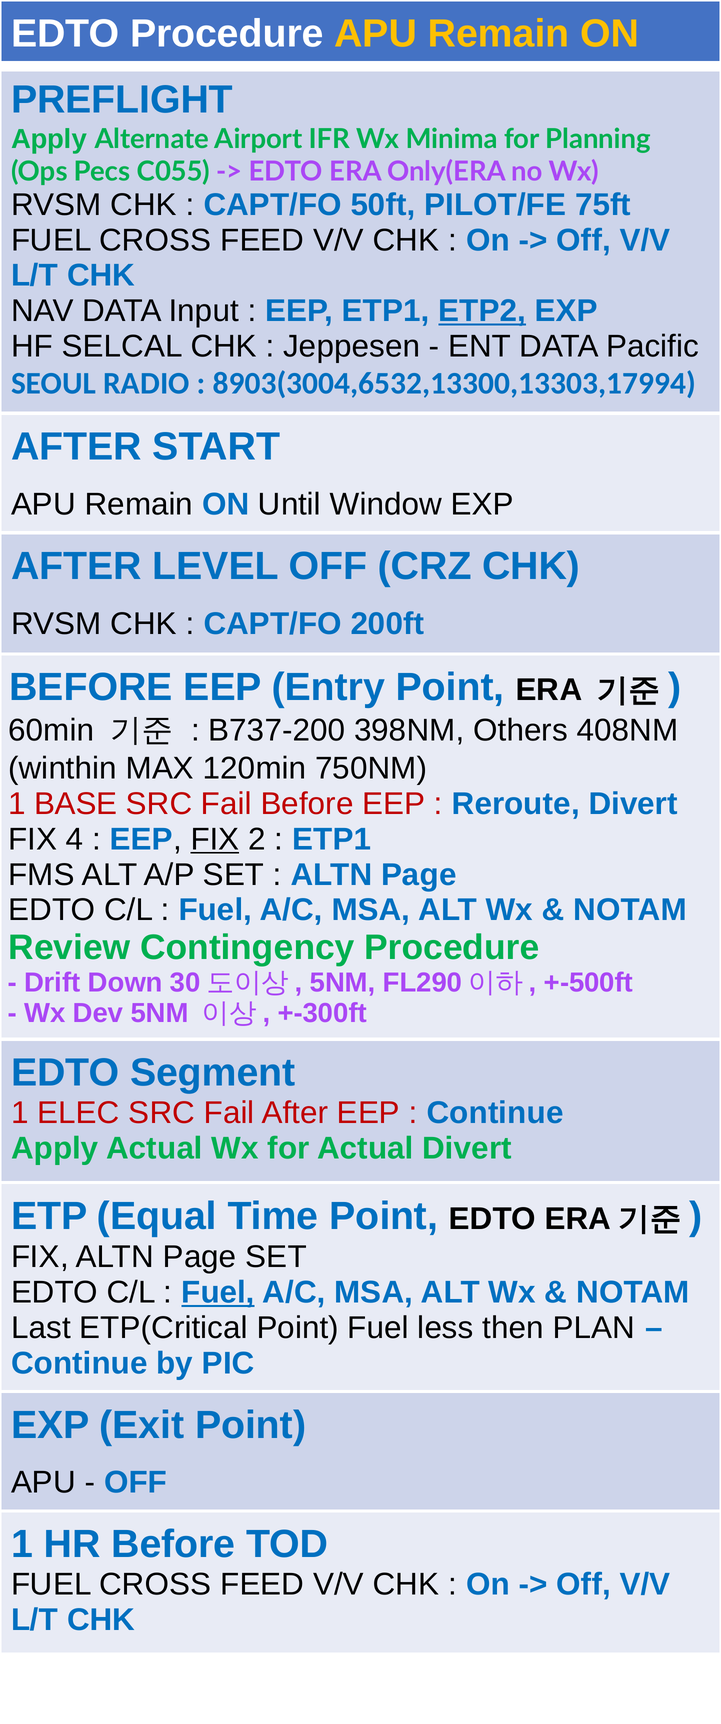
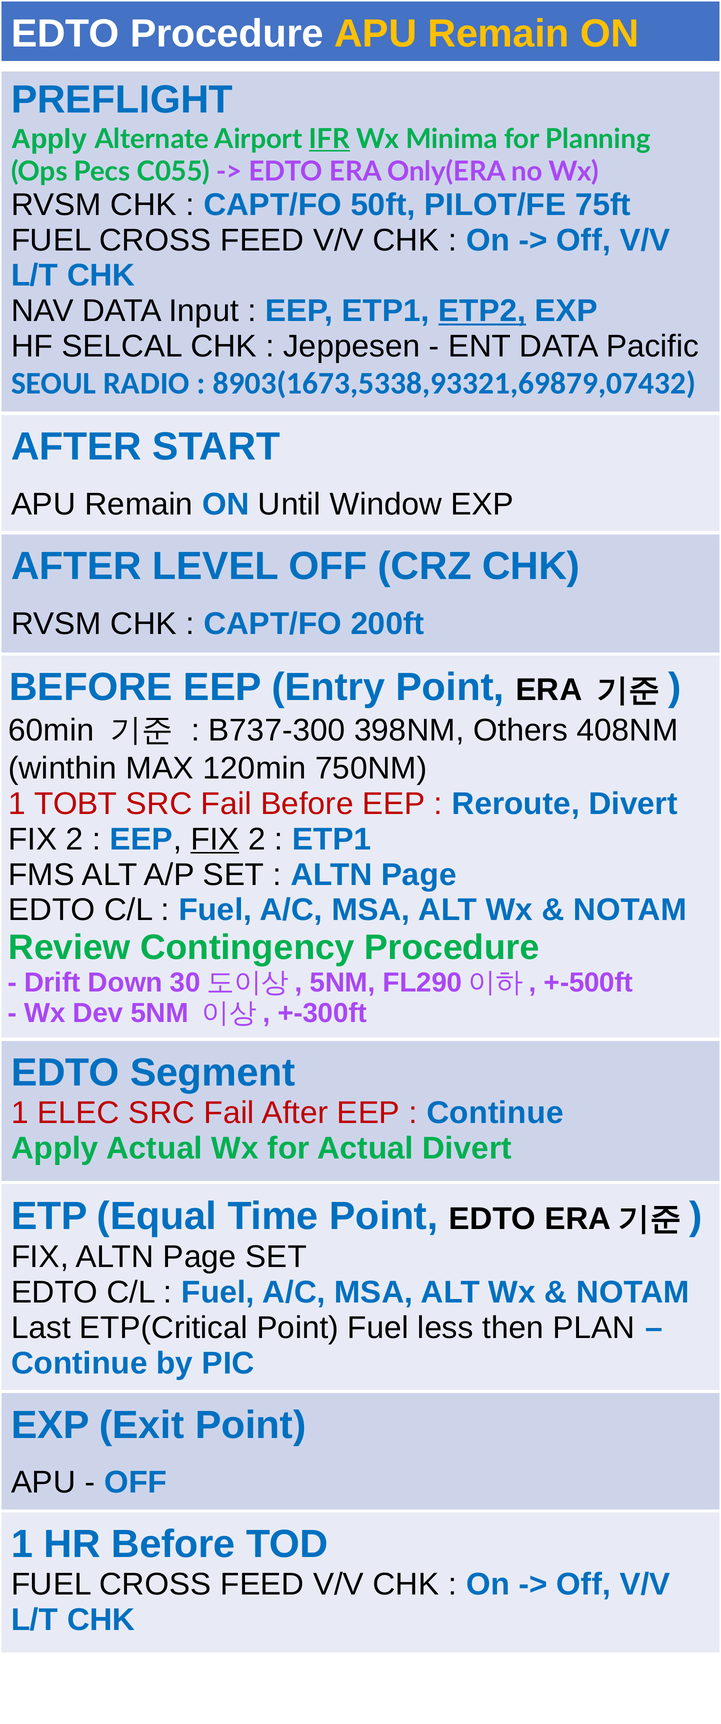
IFR underline: none -> present
8903(3004,6532,13300,13303,17994: 8903(3004,6532,13300,13303,17994 -> 8903(1673,5338,93321,69879,07432
B737-200: B737-200 -> B737-300
BASE: BASE -> TOBT
4 at (75, 840): 4 -> 2
Fuel at (218, 1293) underline: present -> none
